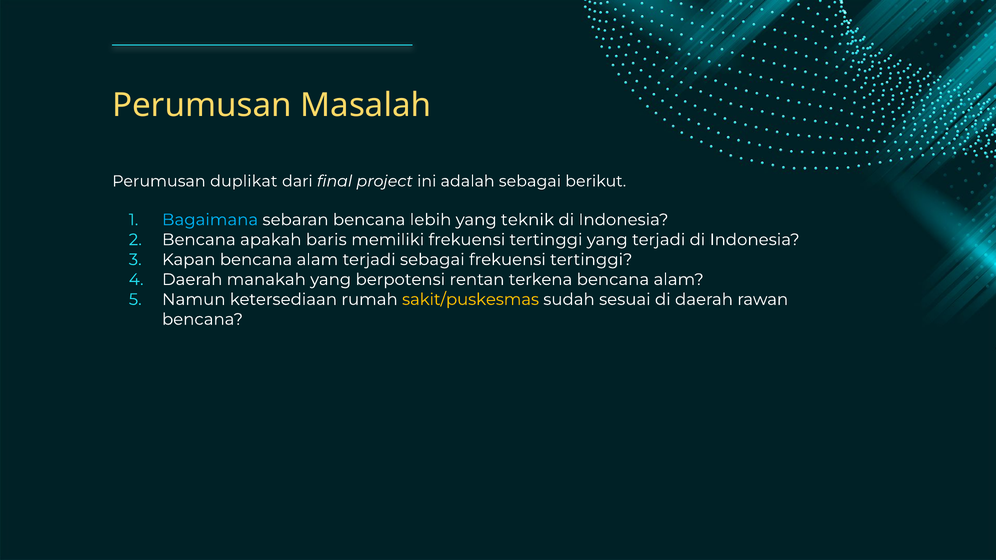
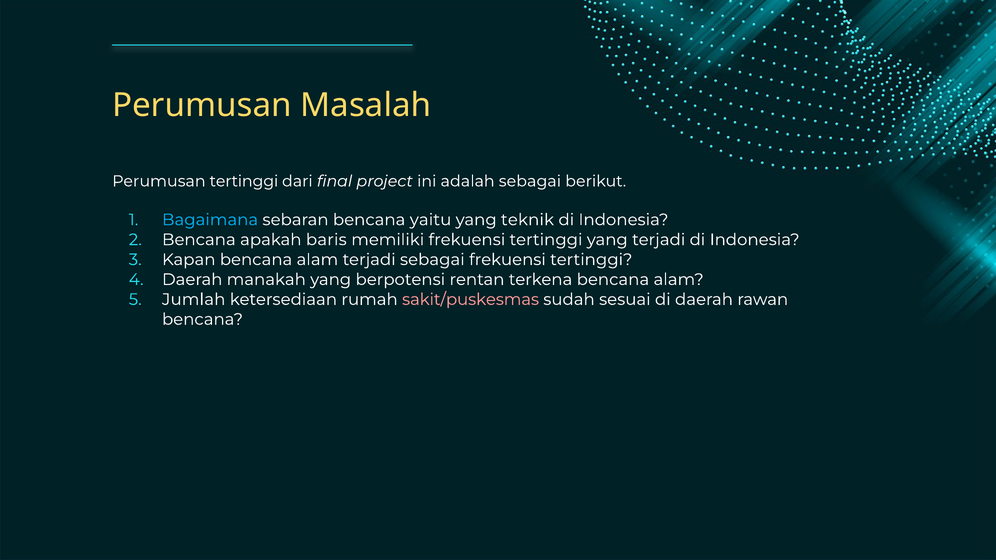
Perumusan duplikat: duplikat -> tertinggi
lebih: lebih -> yaitu
Namun: Namun -> Jumlah
sakit/puskesmas colour: yellow -> pink
